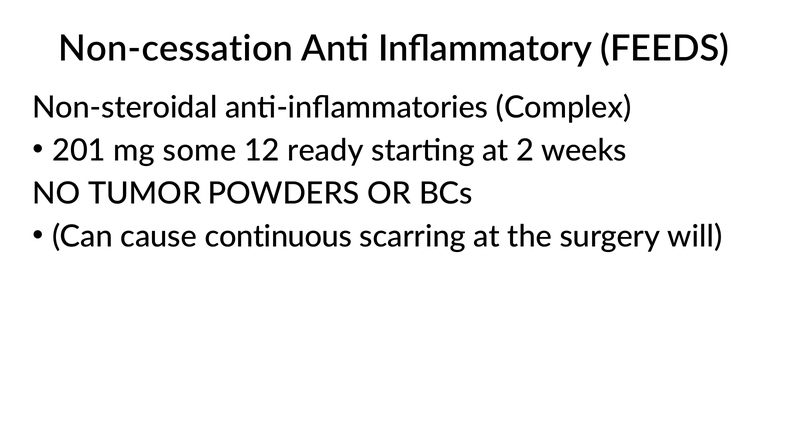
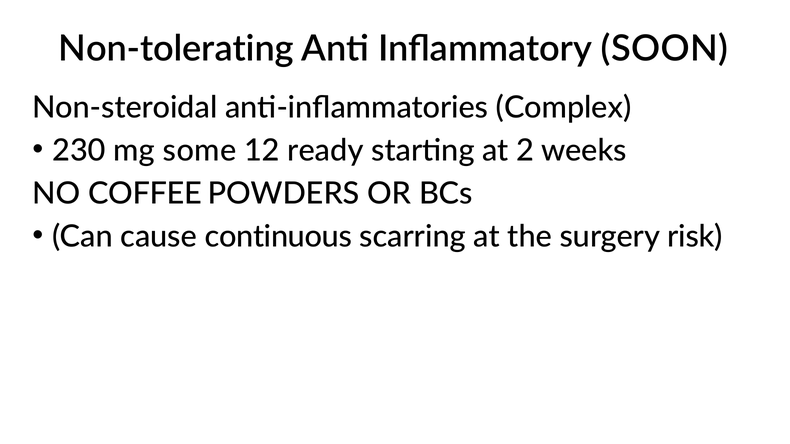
Non-cessation: Non-cessation -> Non-tolerating
FEEDS: FEEDS -> SOON
201: 201 -> 230
TUMOR: TUMOR -> COFFEE
will: will -> risk
